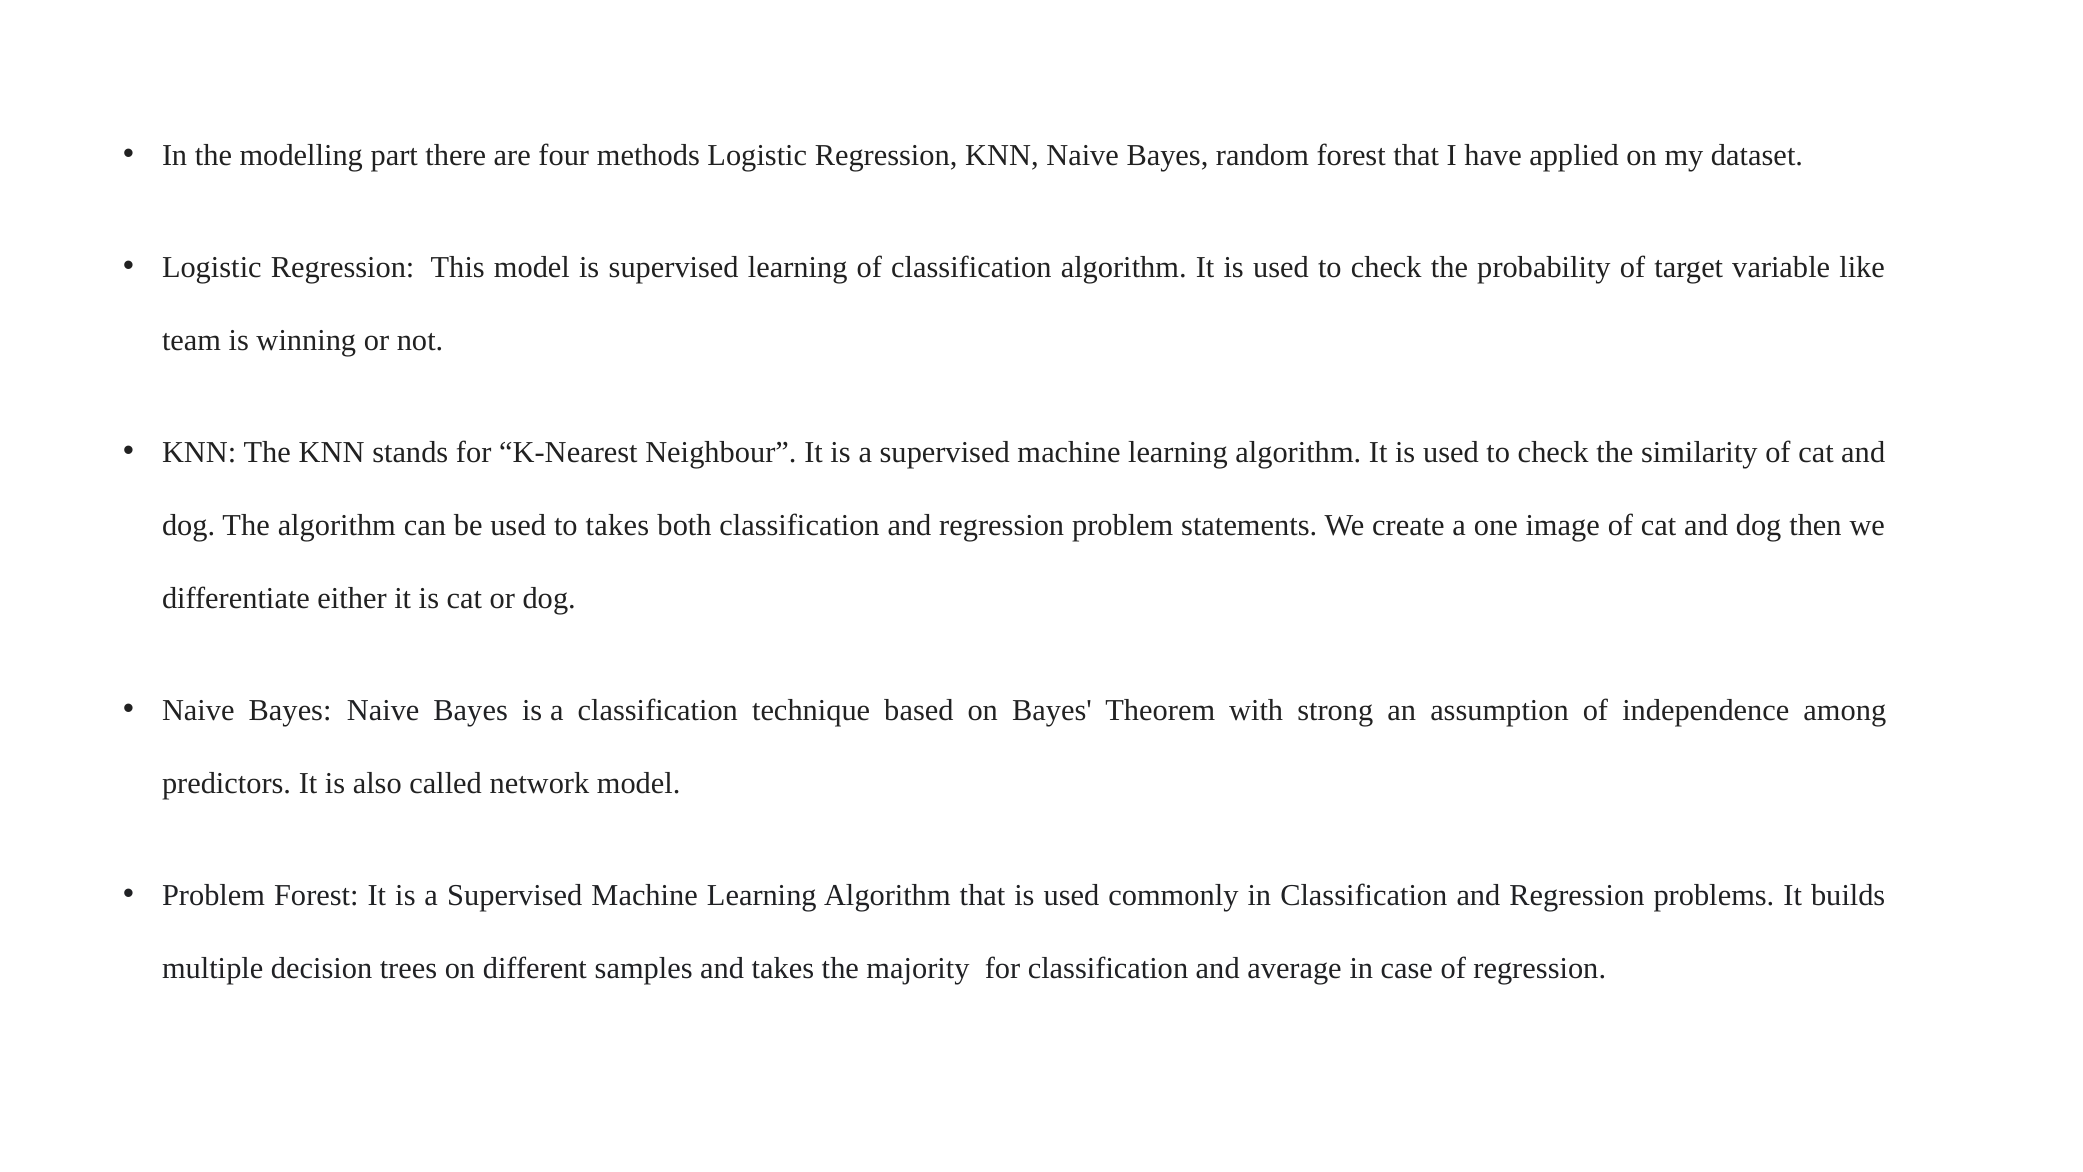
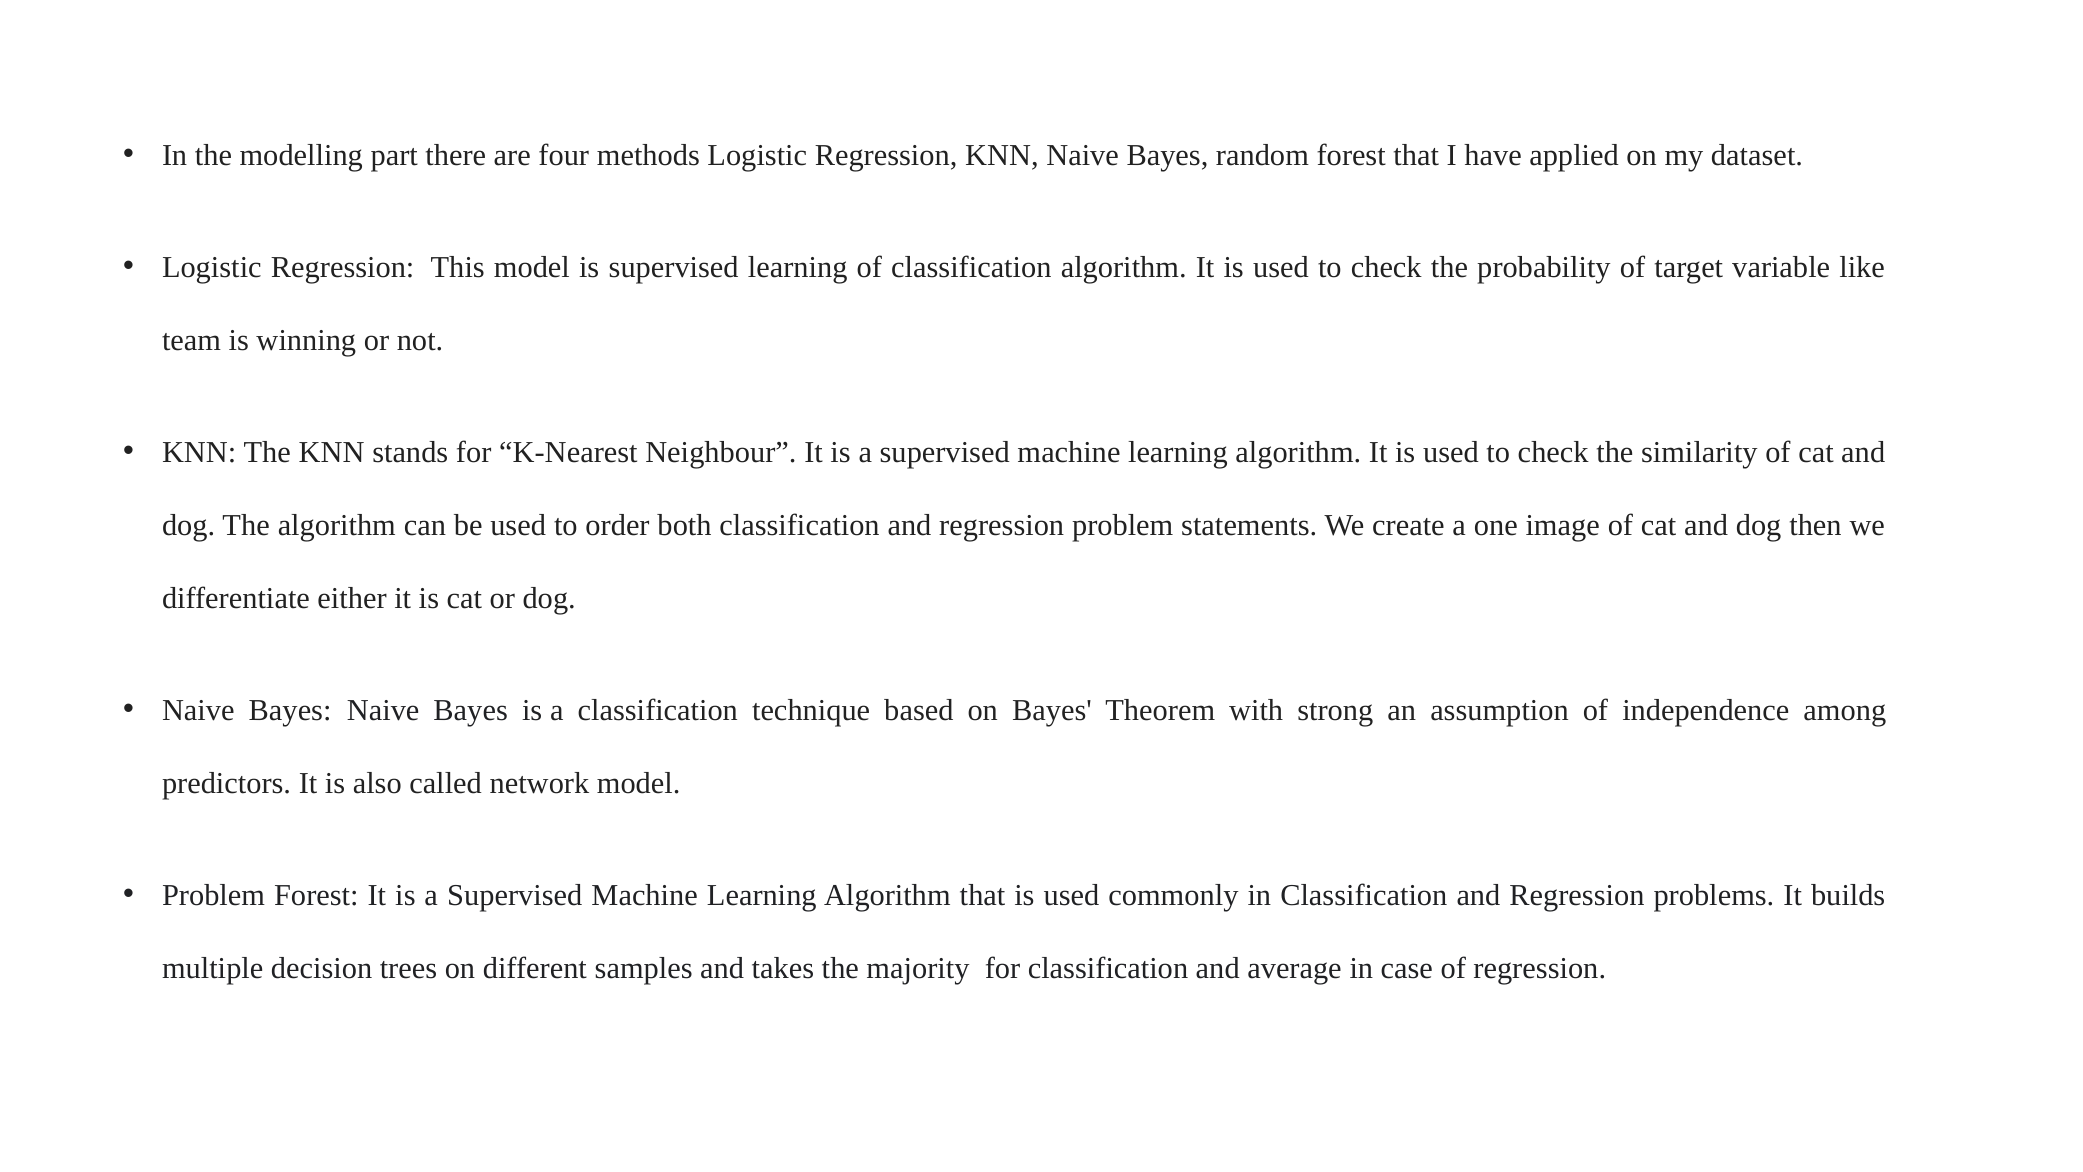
to takes: takes -> order
